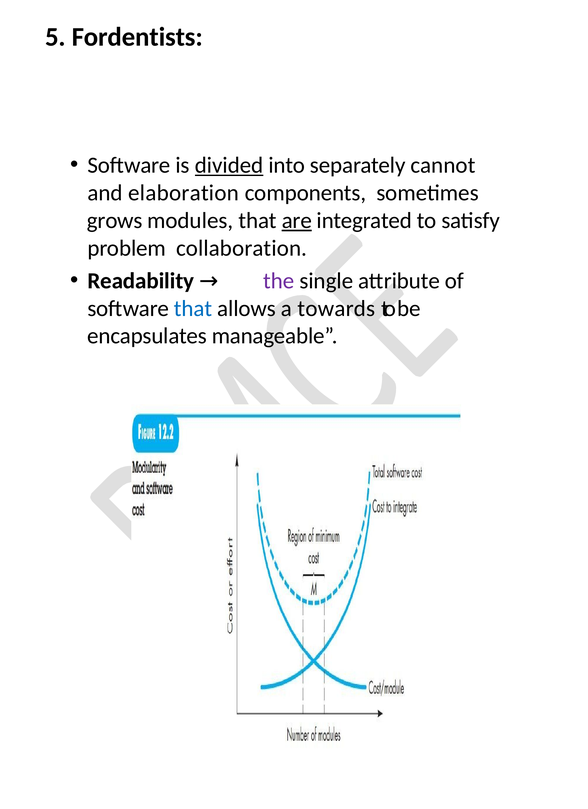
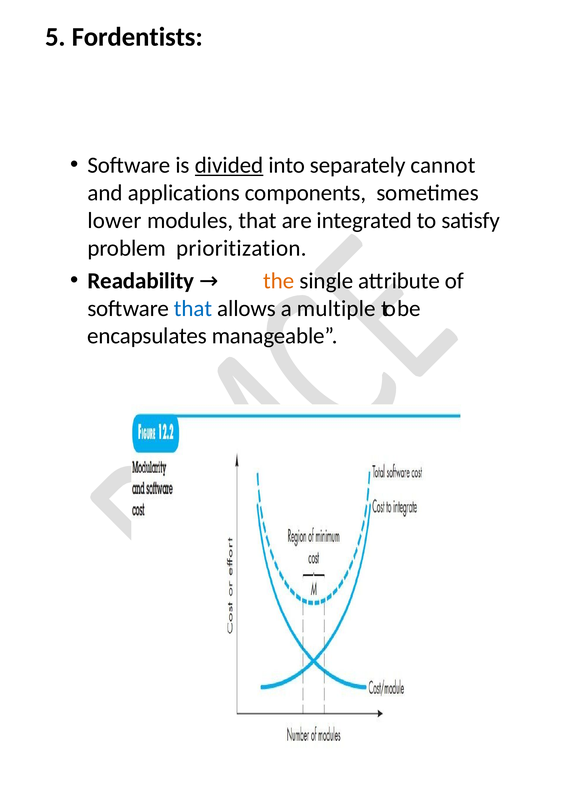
elaboration: elaboration -> applications
grows: grows -> lower
are underline: present -> none
collaboration: collaboration -> prioritization
the colour: purple -> orange
towards: towards -> multiple
